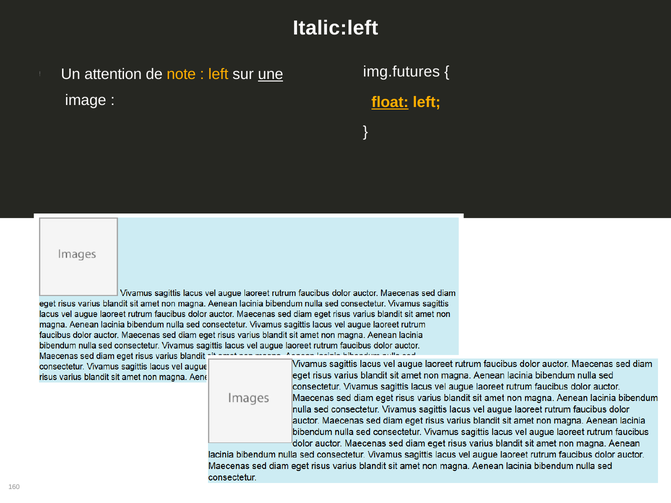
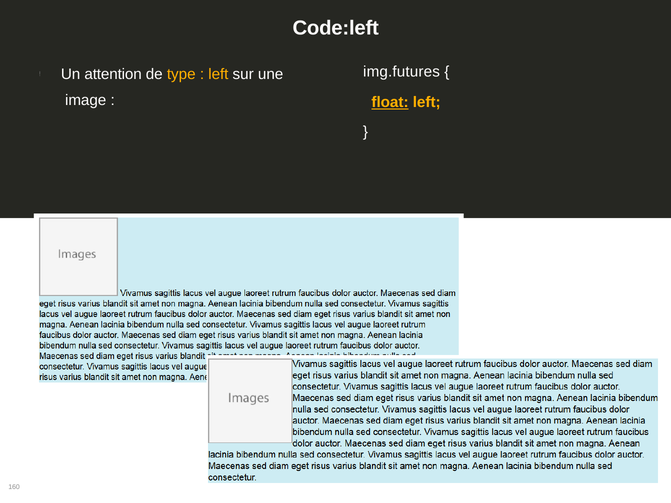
Italic:left: Italic:left -> Code:left
note: note -> type
une underline: present -> none
